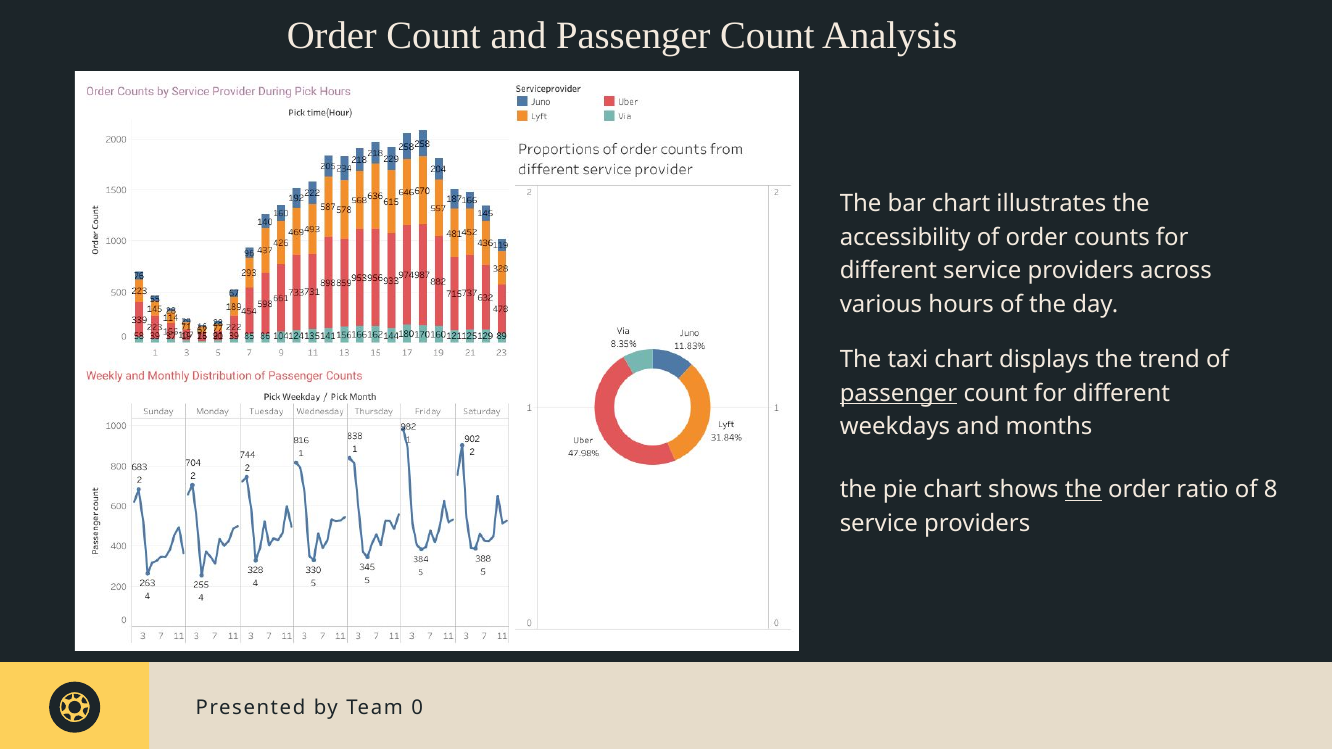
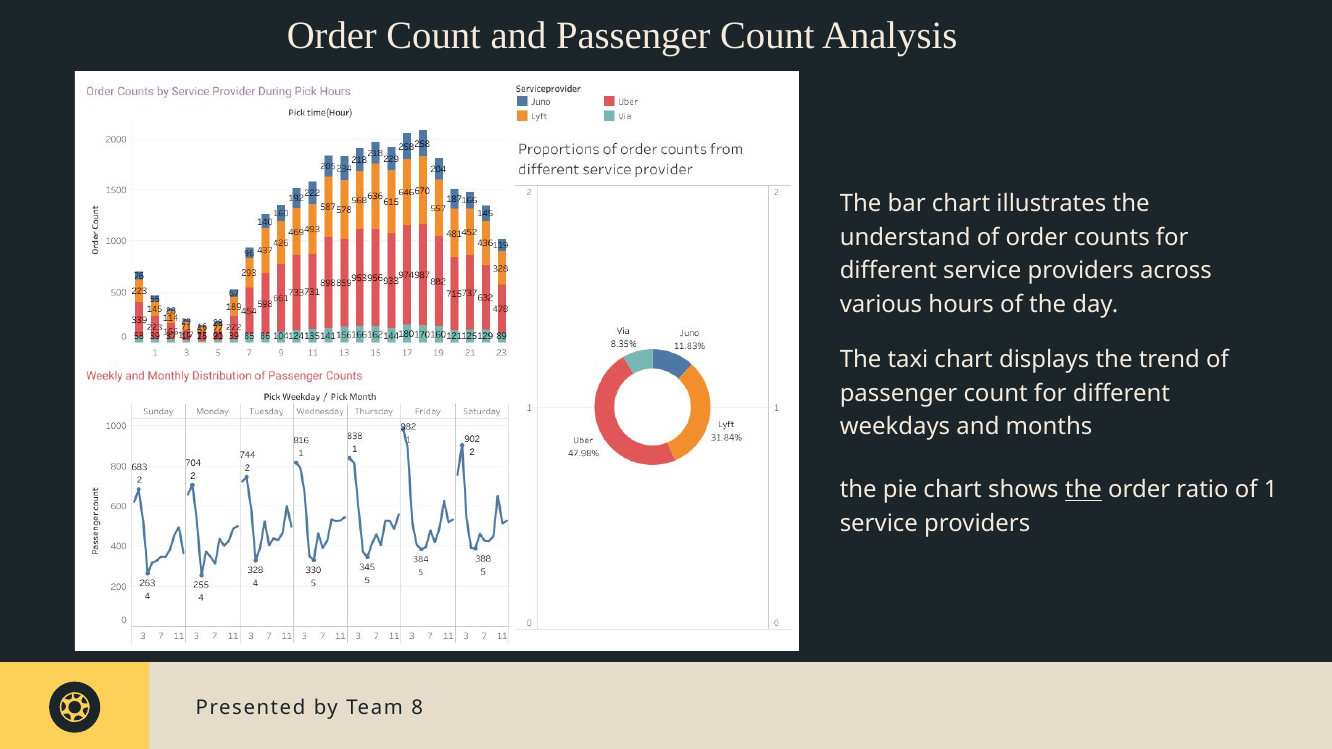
accessibility: accessibility -> understand
passenger at (899, 393) underline: present -> none
8: 8 -> 1
0: 0 -> 8
